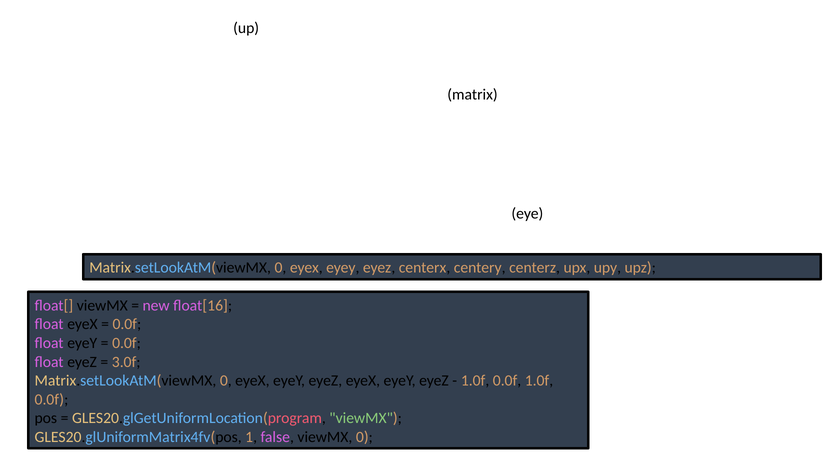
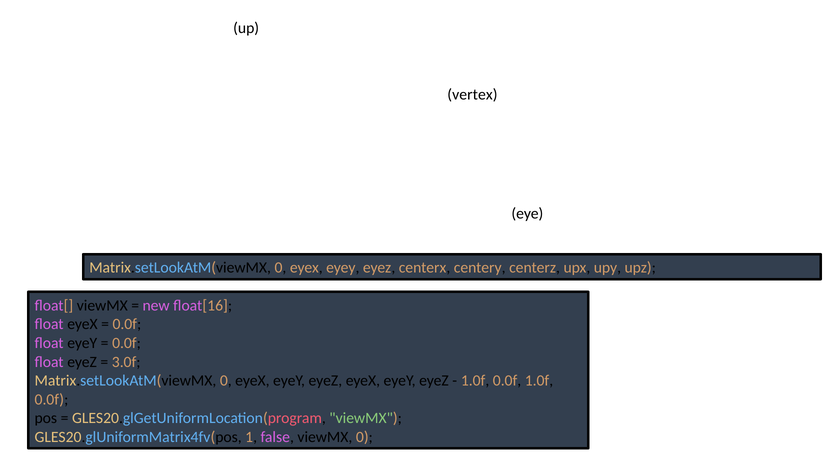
matrix: matrix -> vertex
